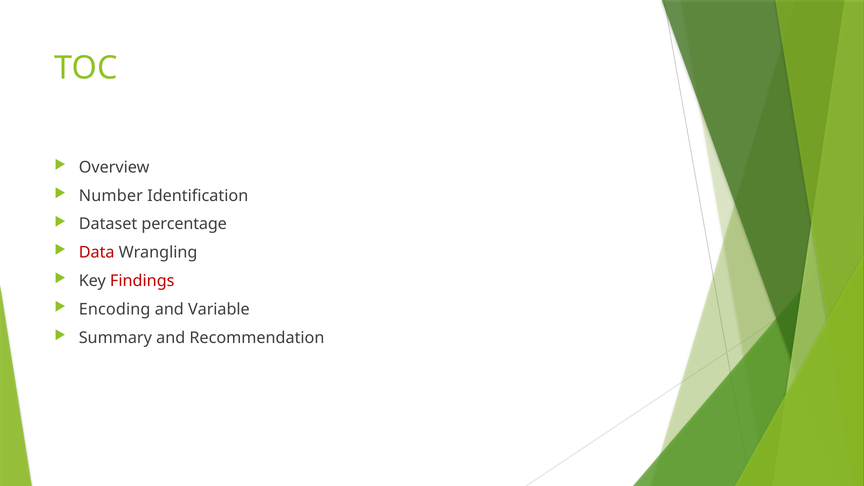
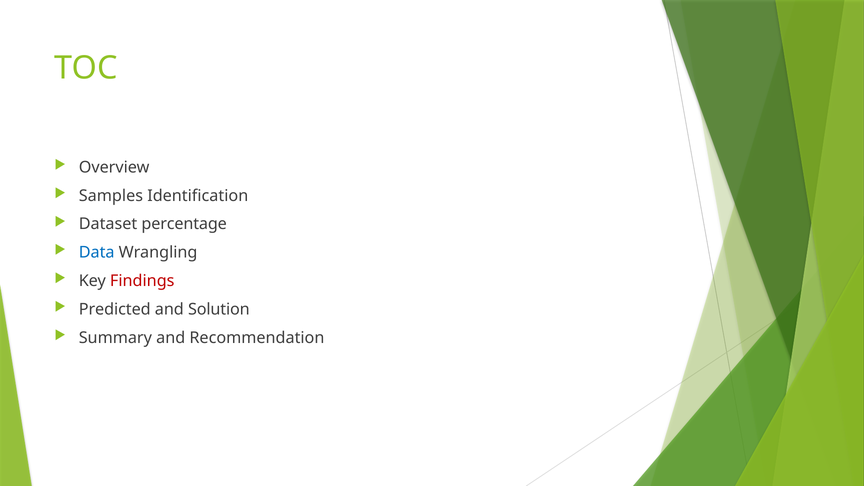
Number: Number -> Samples
Data colour: red -> blue
Encoding: Encoding -> Predicted
Variable: Variable -> Solution
